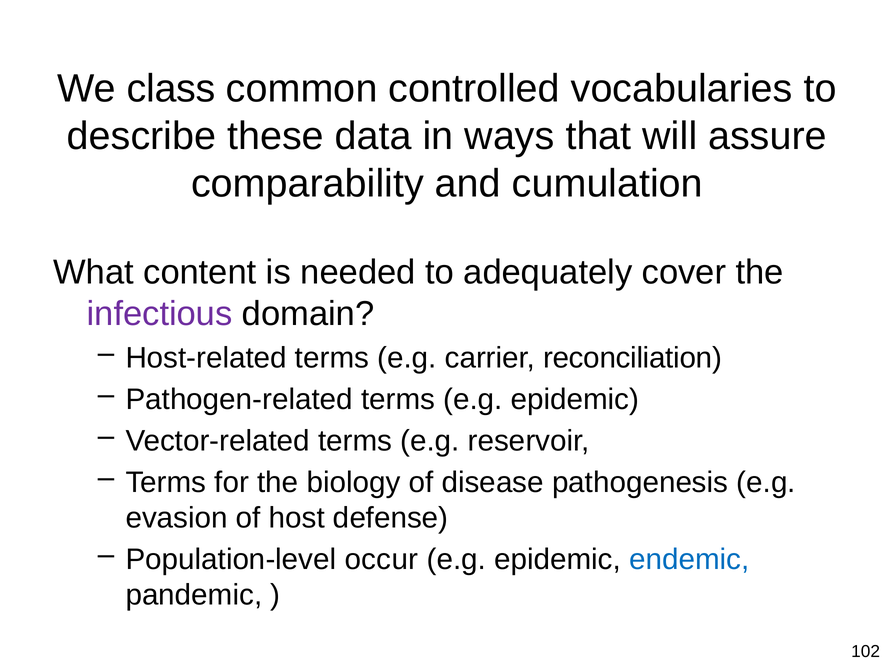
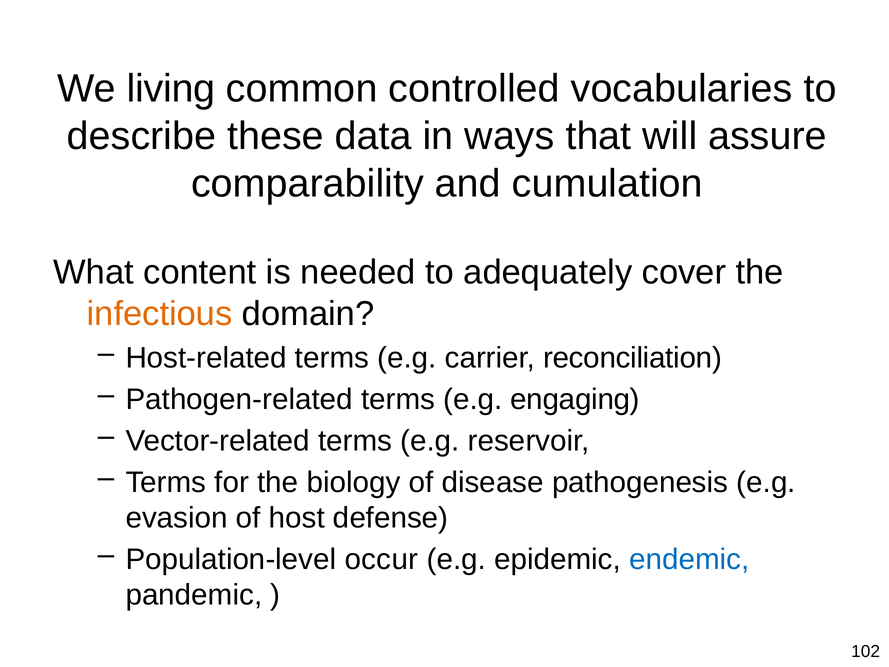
class: class -> living
infectious colour: purple -> orange
terms e.g epidemic: epidemic -> engaging
